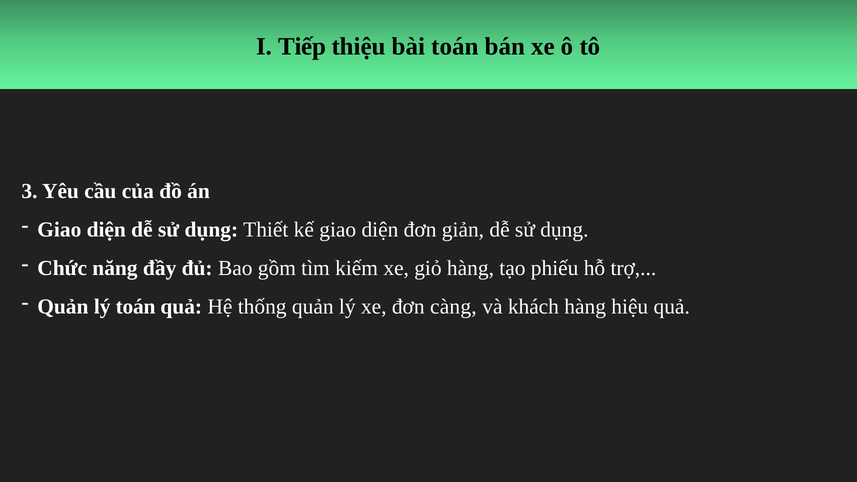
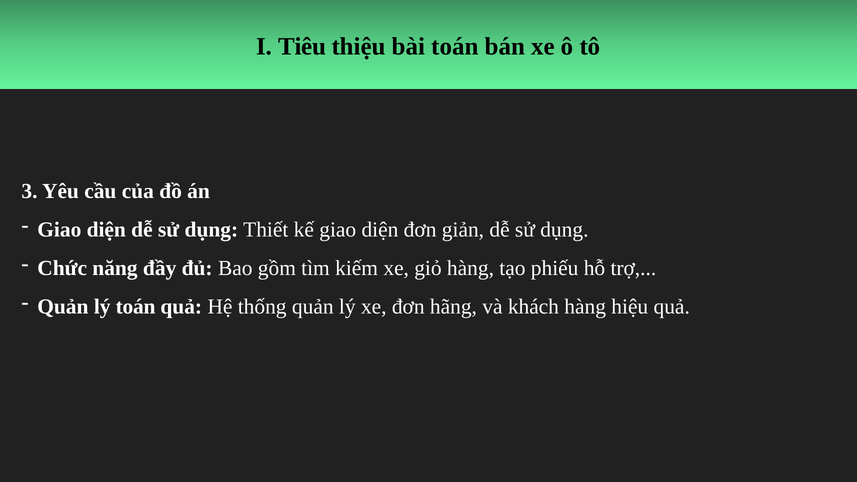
Tiếp: Tiếp -> Tiêu
càng: càng -> hãng
